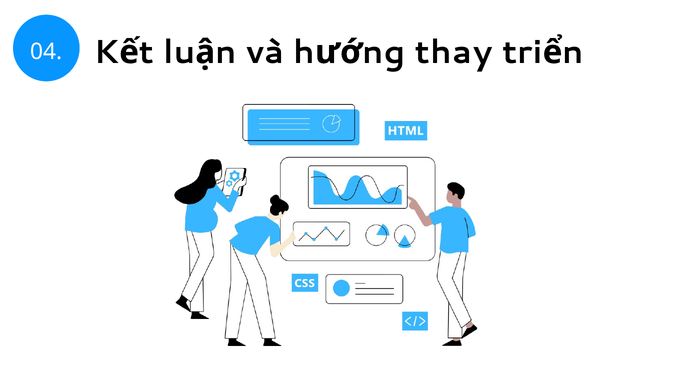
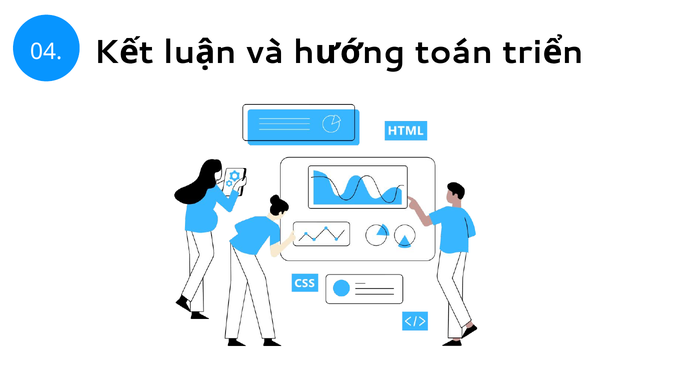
thay: thay -> toán
